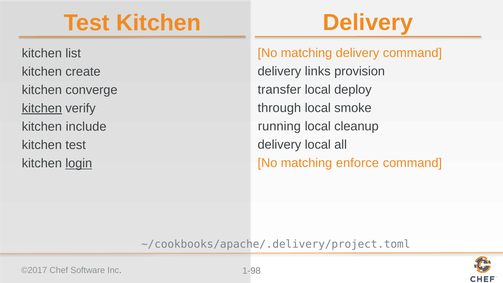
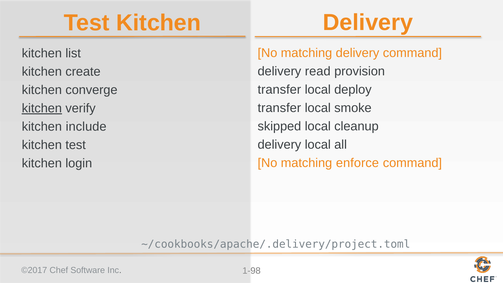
links: links -> read
through at (279, 108): through -> transfer
running: running -> skipped
login underline: present -> none
